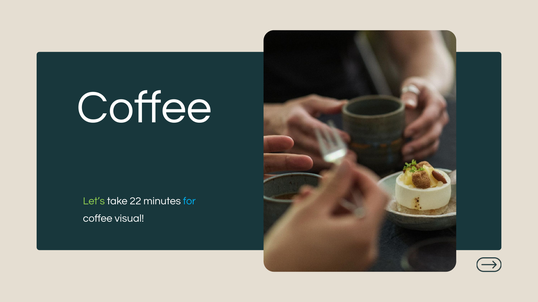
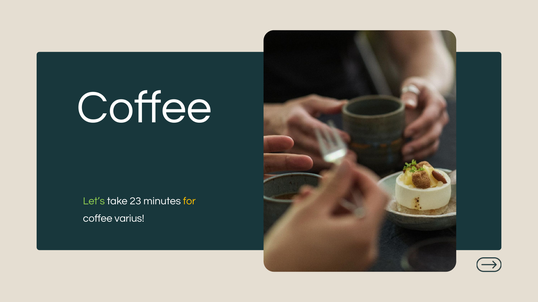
22: 22 -> 23
for colour: light blue -> yellow
visual: visual -> varius
